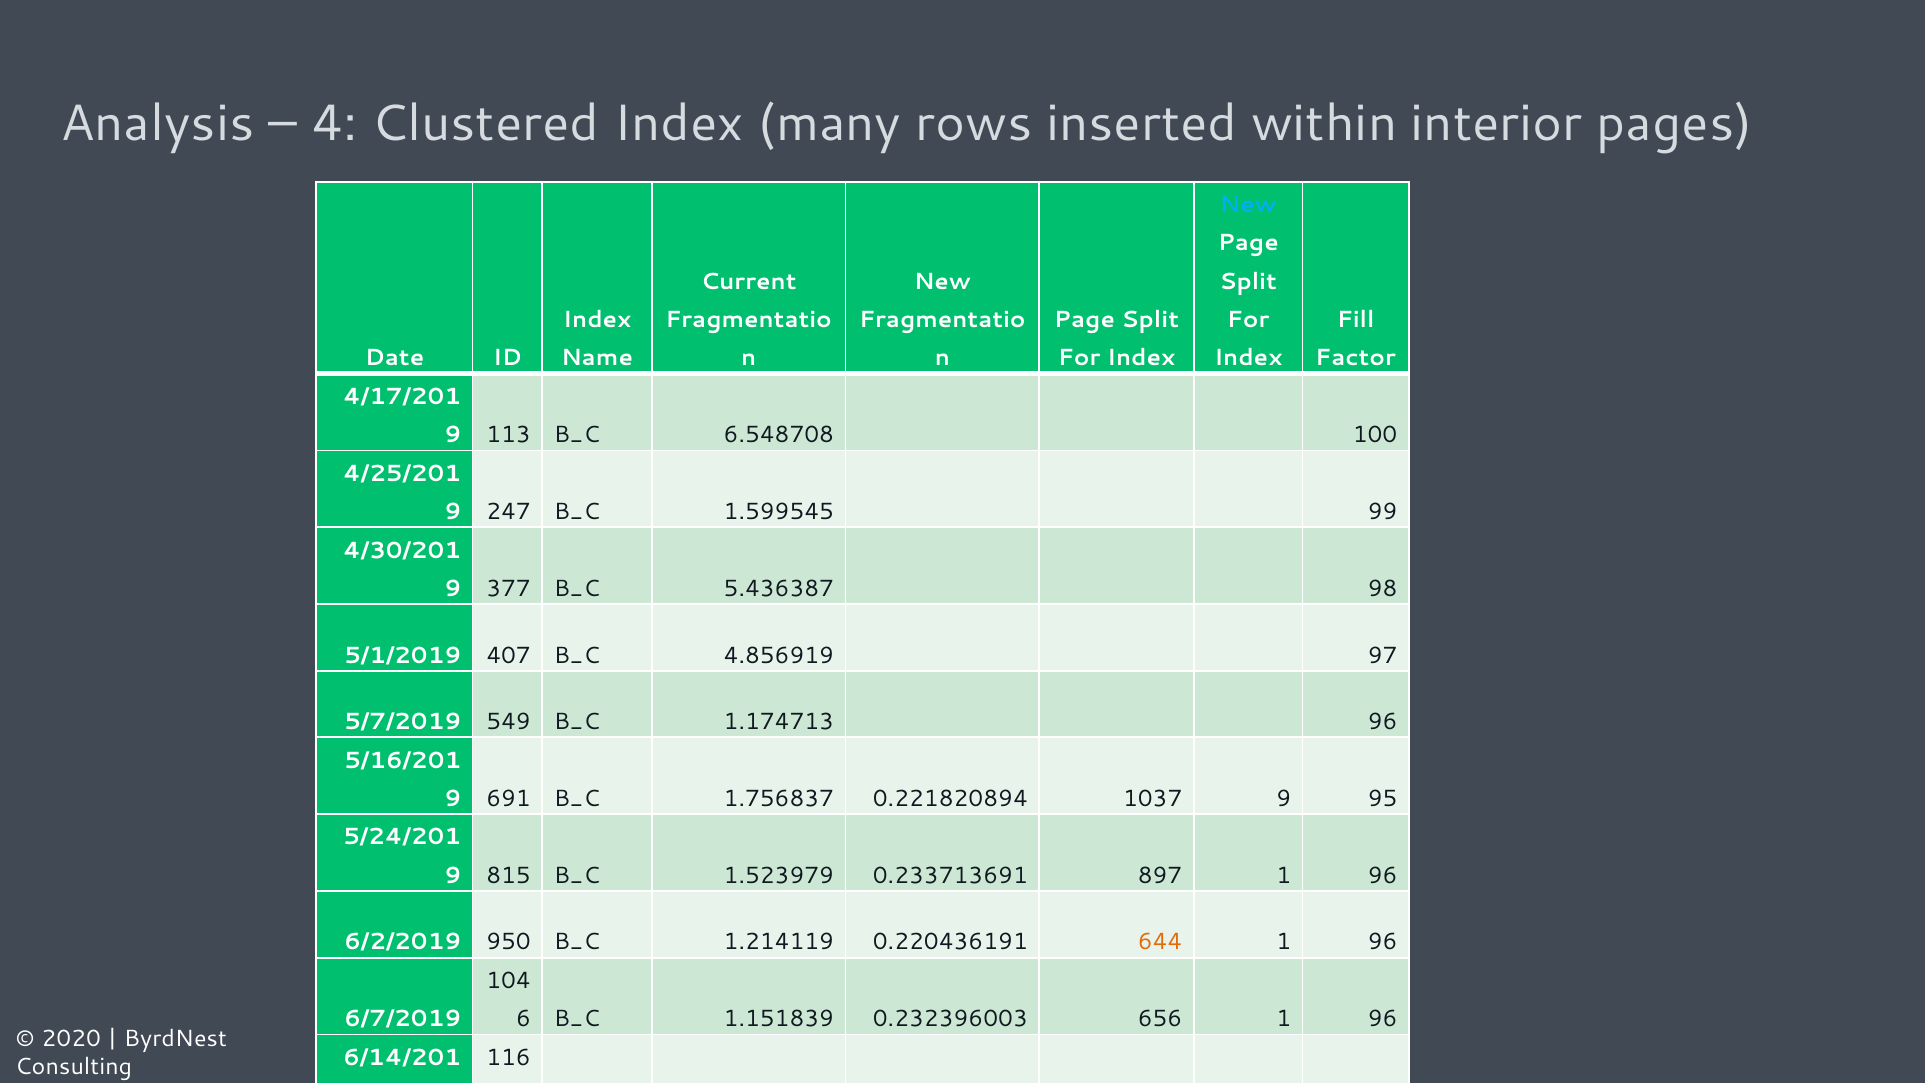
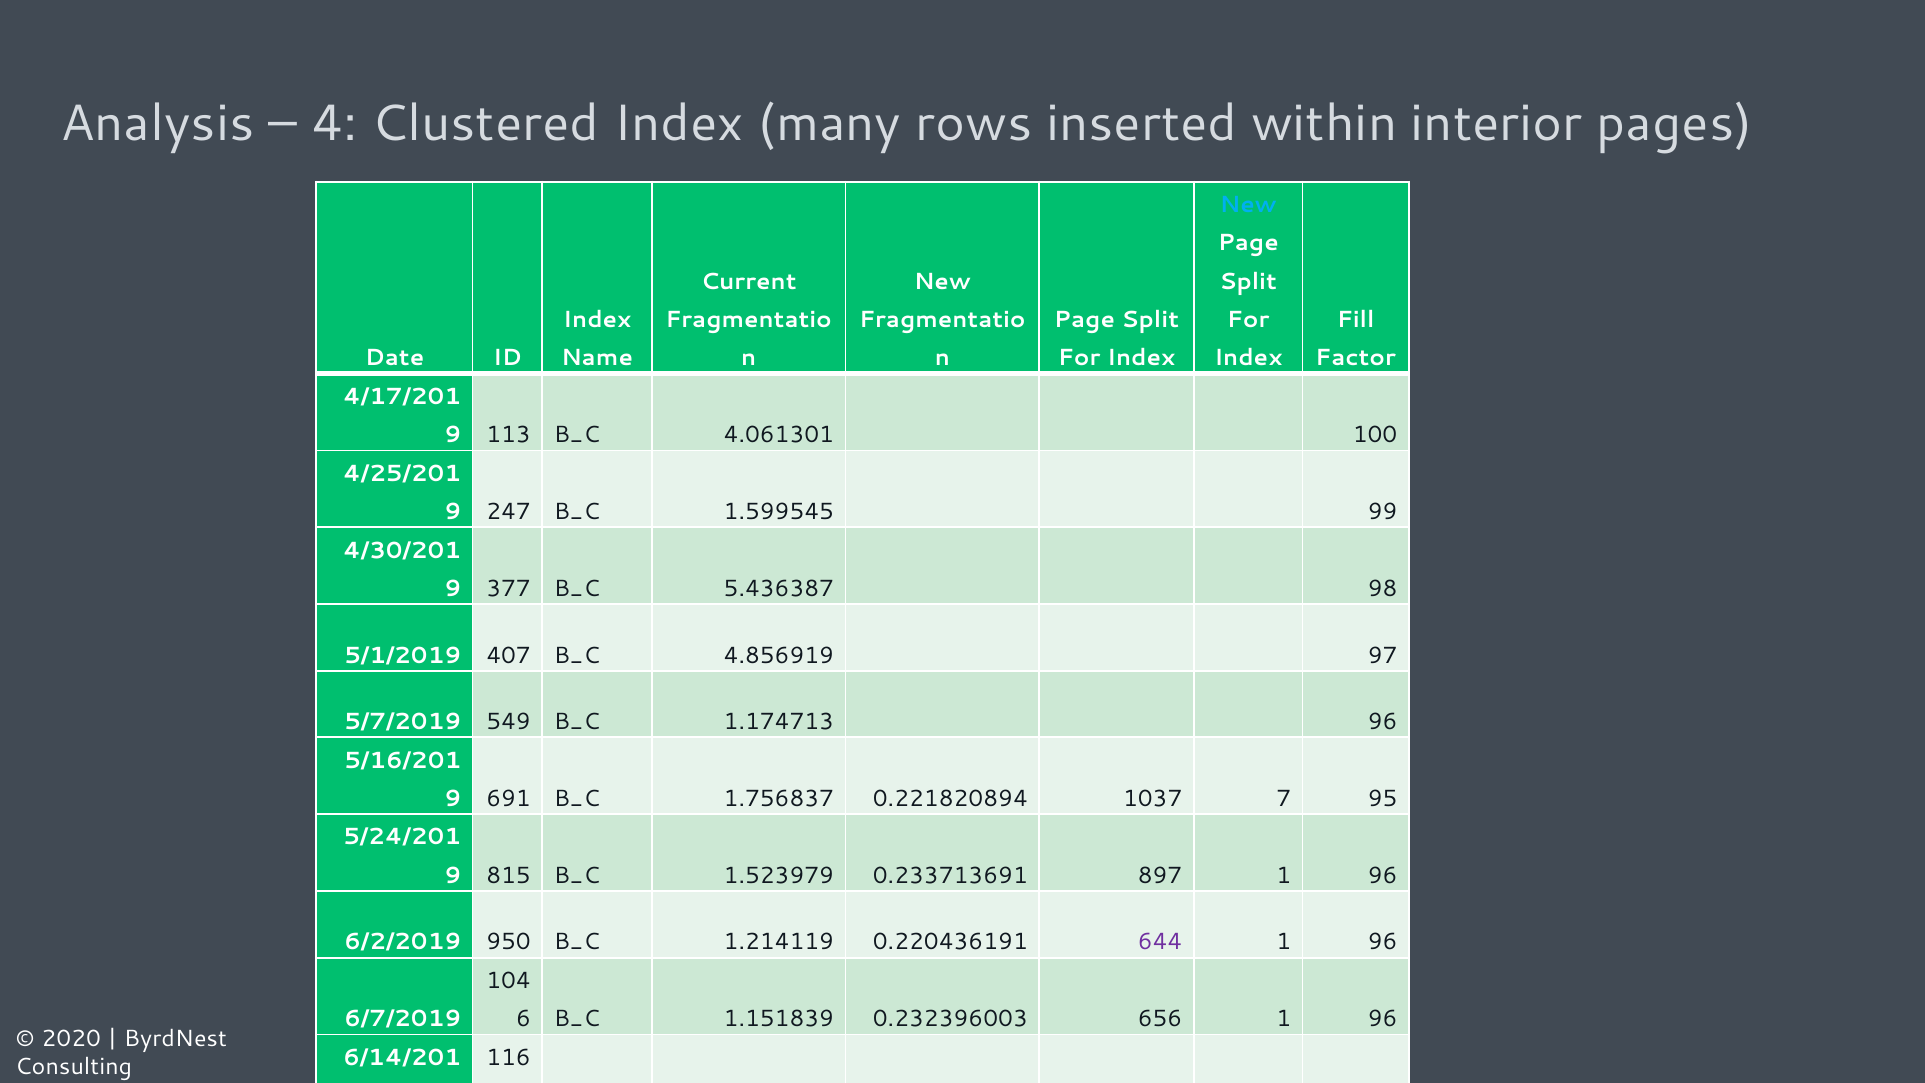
6.548708: 6.548708 -> 4.061301
1037 9: 9 -> 7
644 colour: orange -> purple
